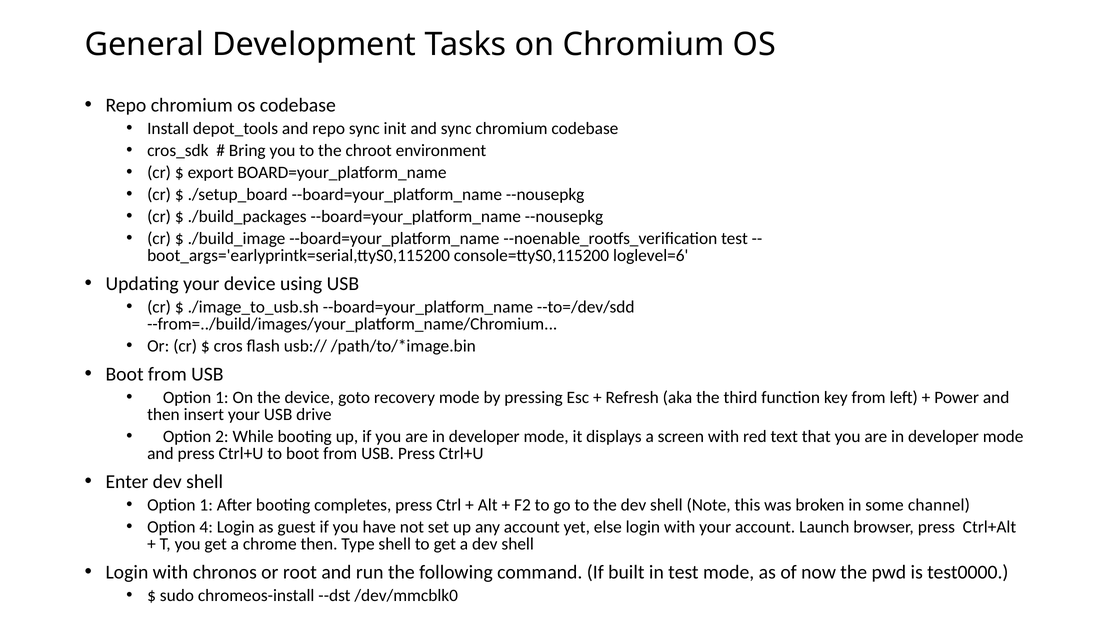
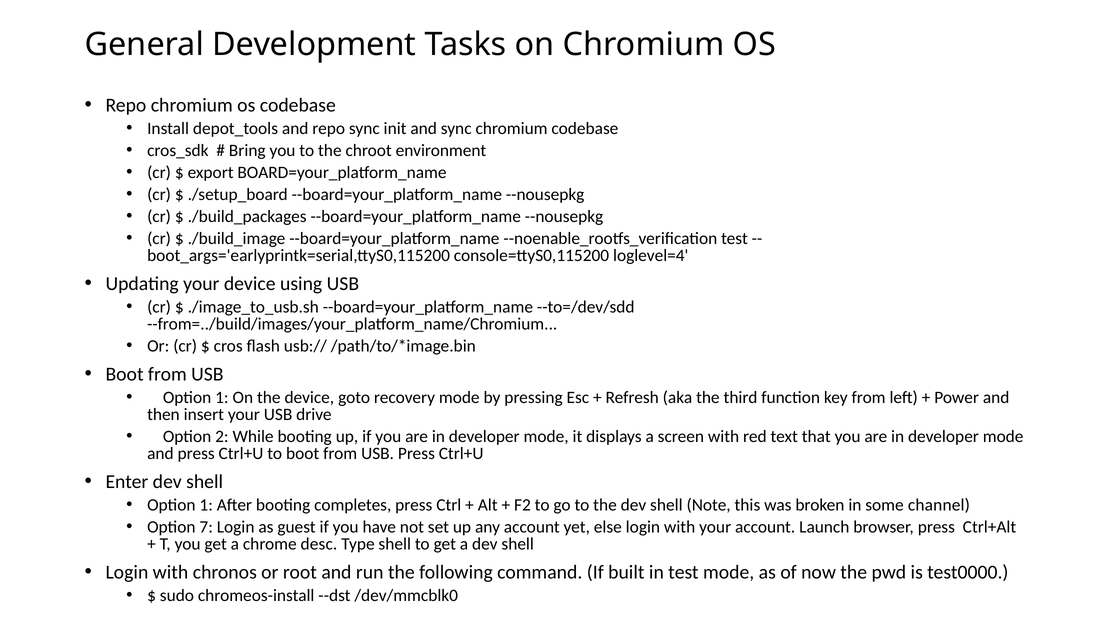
loglevel=6: loglevel=6 -> loglevel=4
4: 4 -> 7
chrome then: then -> desc
